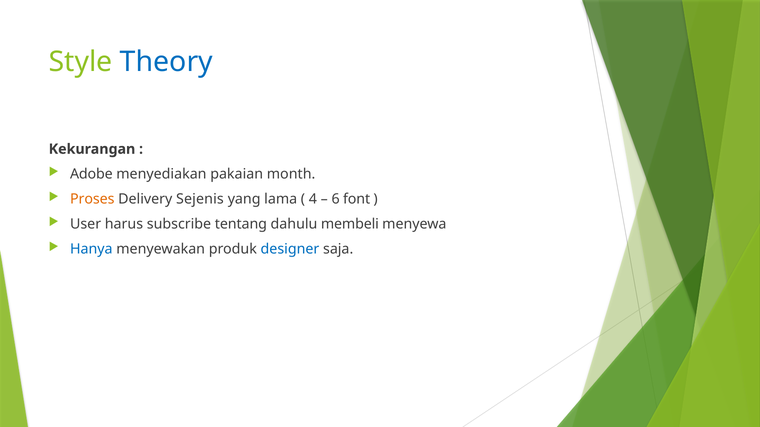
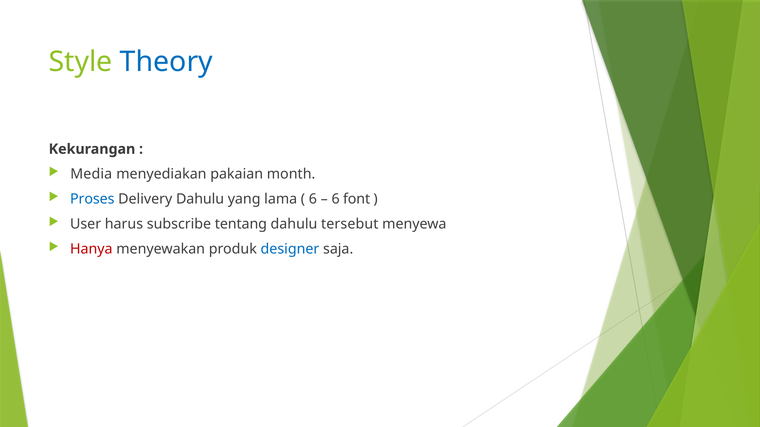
Adobe: Adobe -> Media
Proses colour: orange -> blue
Delivery Sejenis: Sejenis -> Dahulu
4 at (313, 199): 4 -> 6
membeli: membeli -> tersebut
Hanya colour: blue -> red
